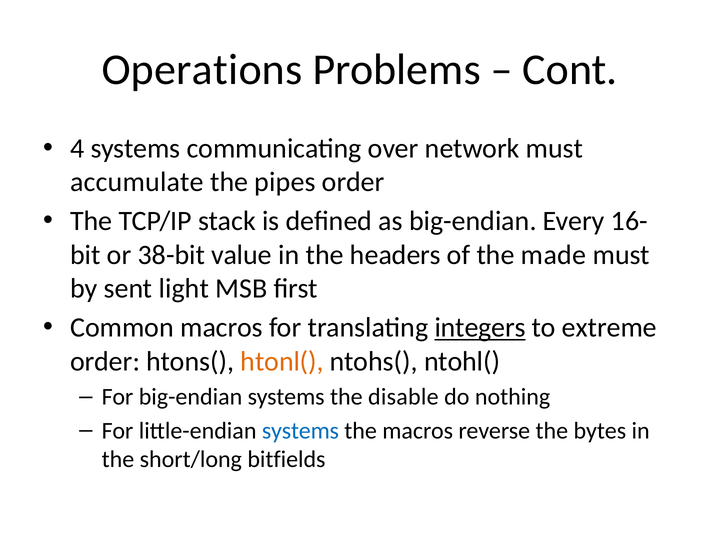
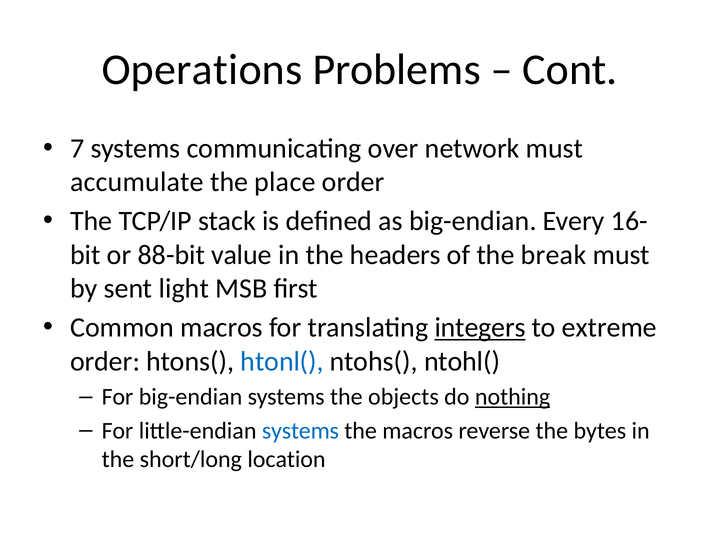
4: 4 -> 7
pipes: pipes -> place
38-bit: 38-bit -> 88-bit
made: made -> break
htonl( colour: orange -> blue
disable: disable -> objects
nothing underline: none -> present
bitfields: bitfields -> location
